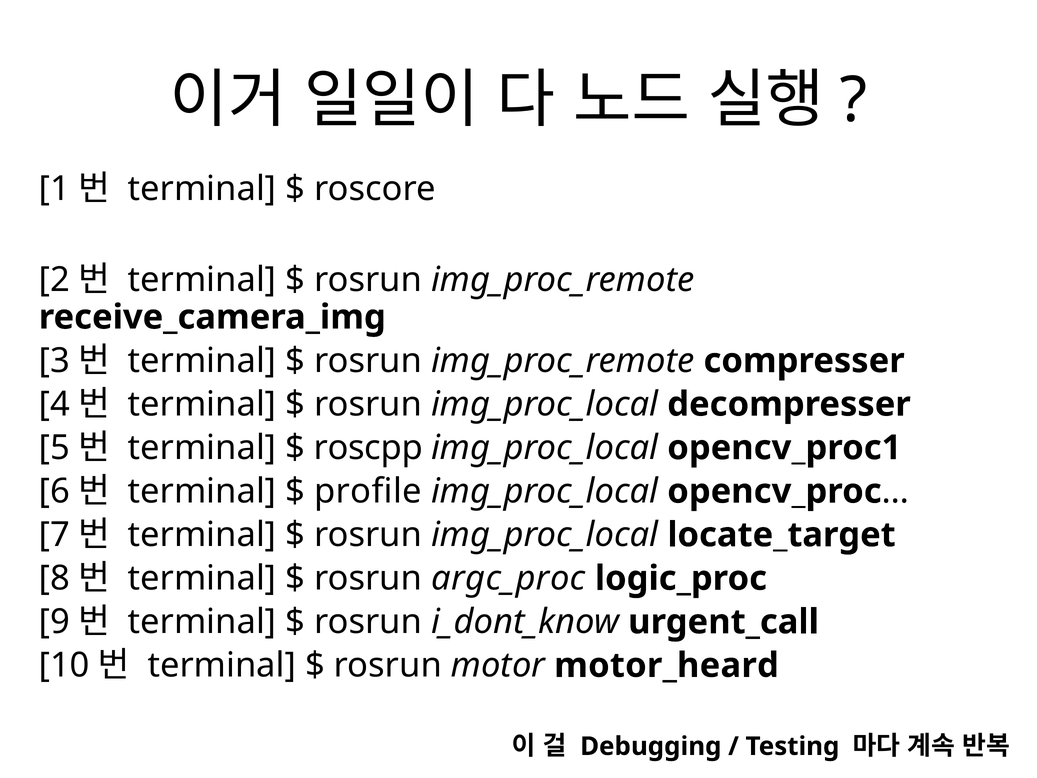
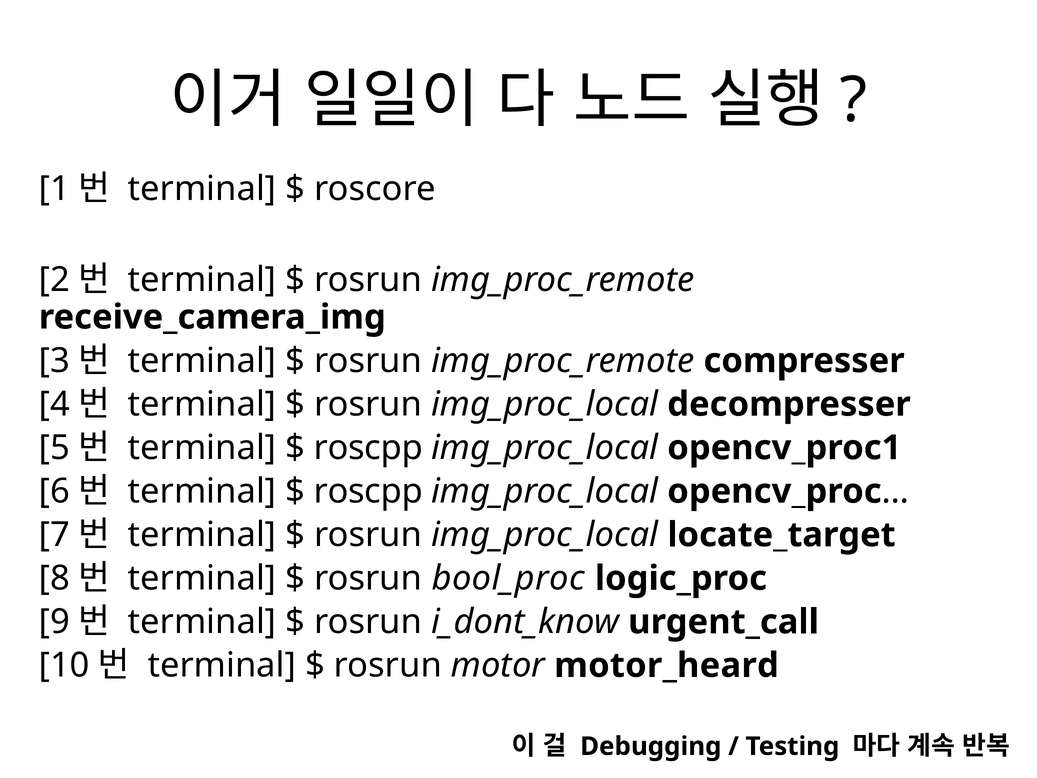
profile at (368, 491): profile -> roscpp
argc_proc: argc_proc -> bool_proc
